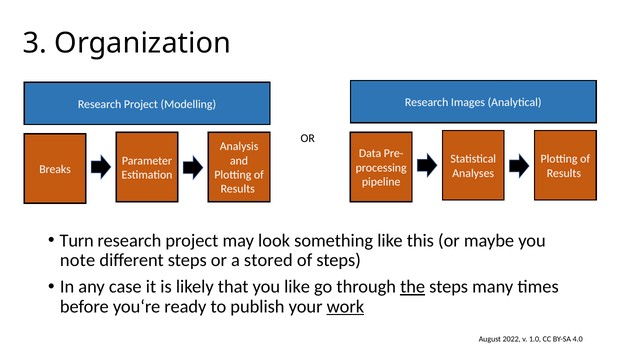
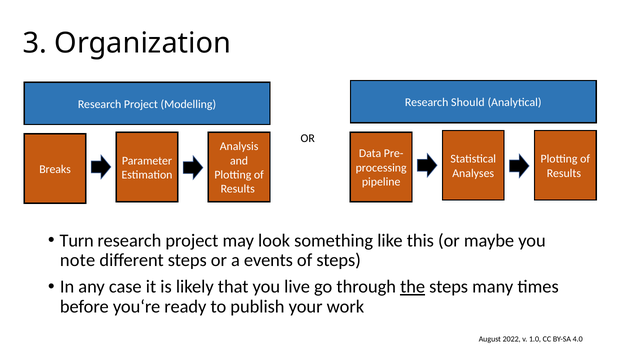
Images: Images -> Should
stored: stored -> events
you like: like -> live
work underline: present -> none
